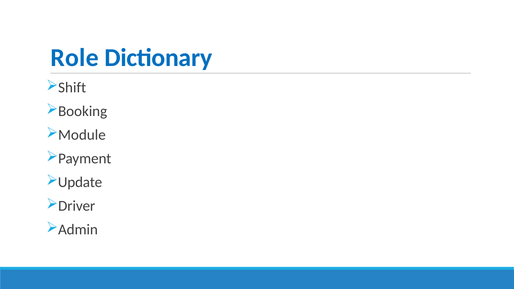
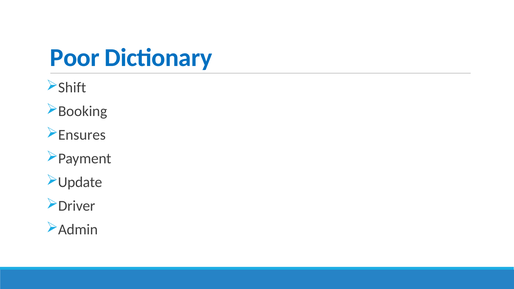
Role: Role -> Poor
Module: Module -> Ensures
